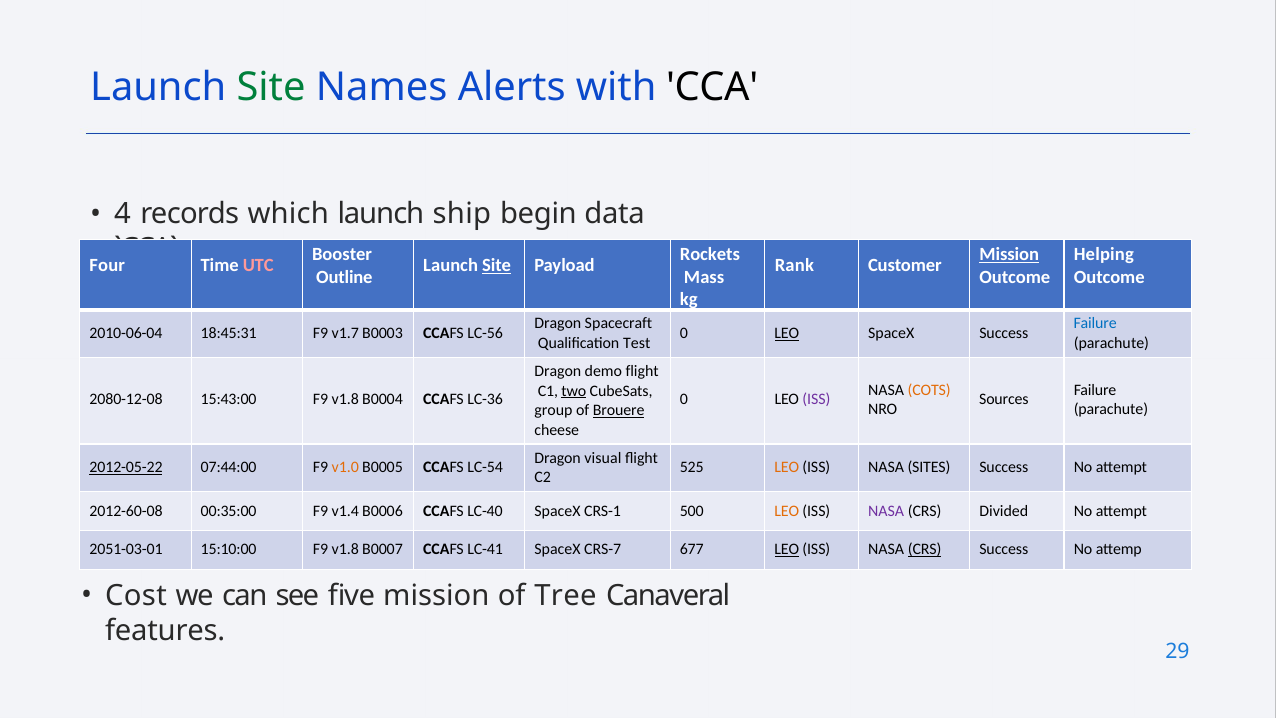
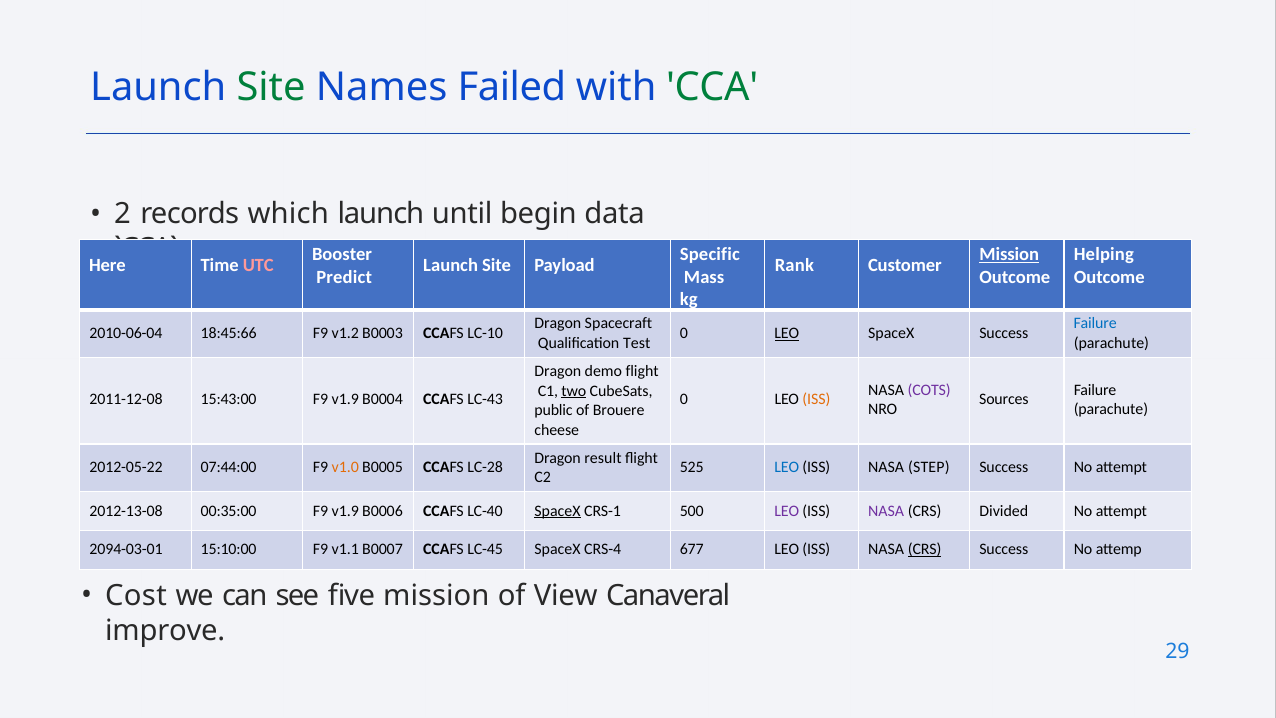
Alerts: Alerts -> Failed
CCA colour: black -> green
4: 4 -> 2
ship: ship -> until
Rockets: Rockets -> Specific
Four: Four -> Here
Site at (497, 266) underline: present -> none
Outline: Outline -> Predict
18:45:31: 18:45:31 -> 18:45:66
v1.7: v1.7 -> v1.2
LC-56: LC-56 -> LC-10
COTS colour: orange -> purple
2080-12-08: 2080-12-08 -> 2011-12-08
15:43:00 F9 v1.8: v1.8 -> v1.9
LC-36: LC-36 -> LC-43
ISS at (816, 400) colour: purple -> orange
group: group -> public
Brouere underline: present -> none
visual: visual -> result
2012-05-22 underline: present -> none
LC-54: LC-54 -> LC-28
LEO at (787, 467) colour: orange -> blue
SITES: SITES -> STEP
2012-60-08: 2012-60-08 -> 2012-13-08
00:35:00 F9 v1.4: v1.4 -> v1.9
SpaceX at (558, 511) underline: none -> present
LEO at (787, 511) colour: orange -> purple
2051-03-01: 2051-03-01 -> 2094-03-01
15:10:00 F9 v1.8: v1.8 -> v1.1
LC-41: LC-41 -> LC-45
CRS-7: CRS-7 -> CRS-4
LEO at (787, 549) underline: present -> none
Tree: Tree -> View
features: features -> improve
